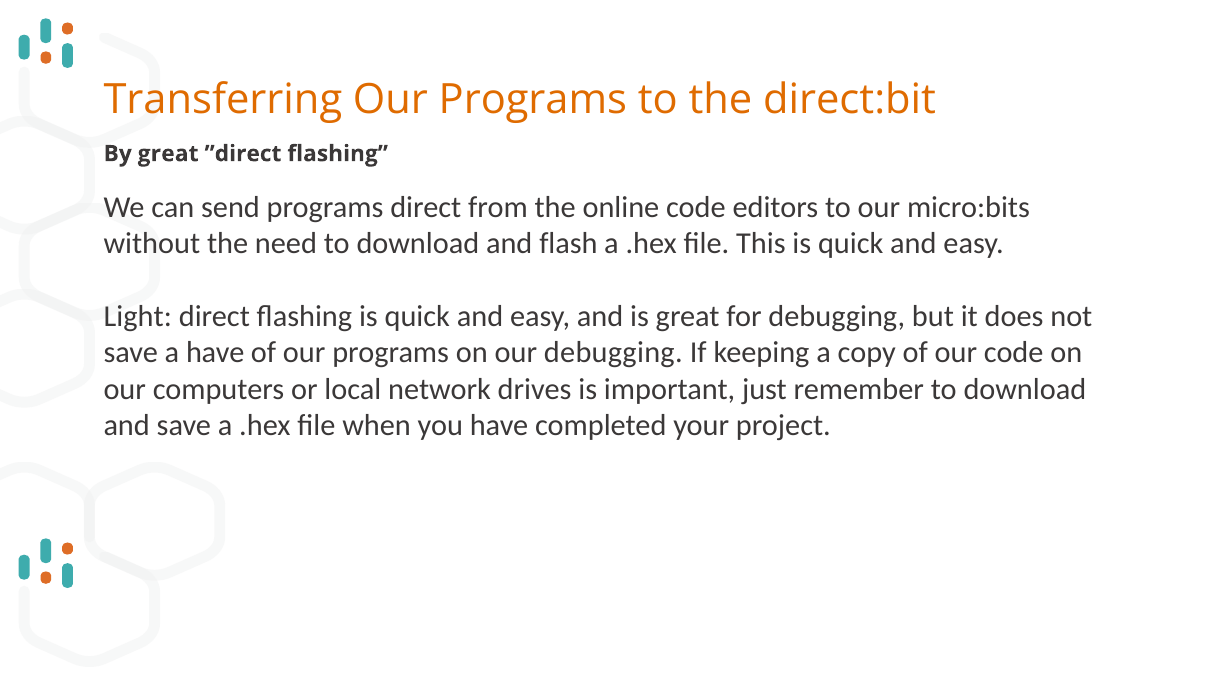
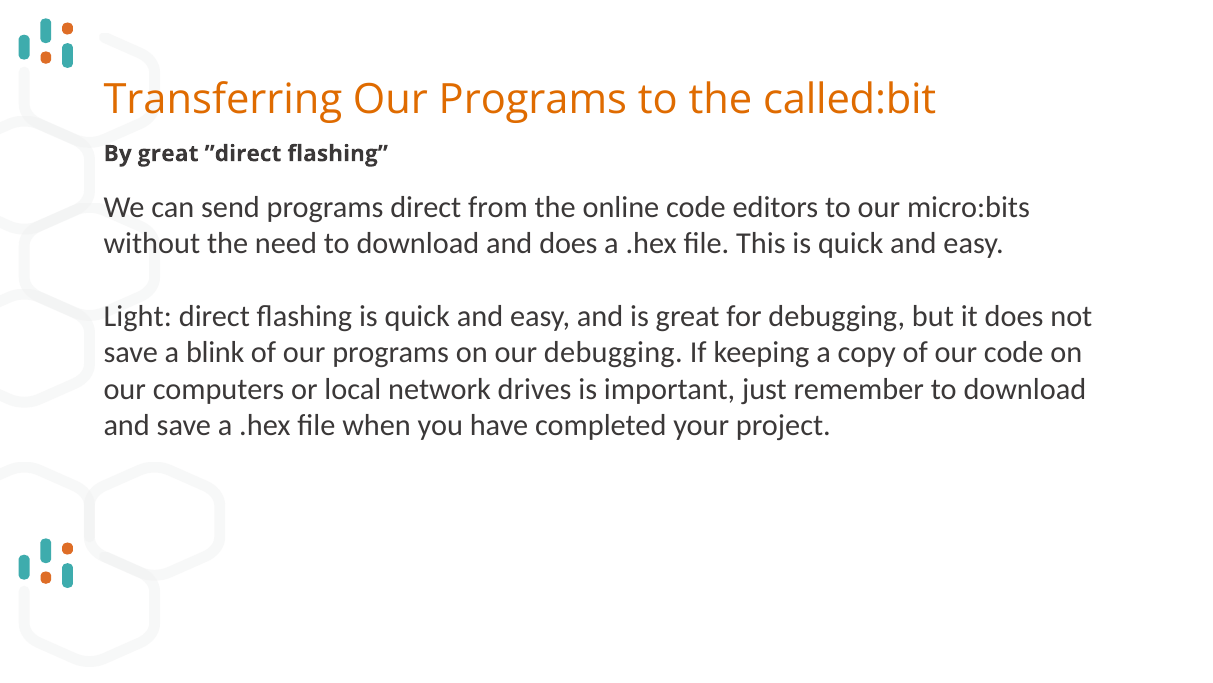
direct:bit: direct:bit -> called:bit
and flash: flash -> does
a have: have -> blink
